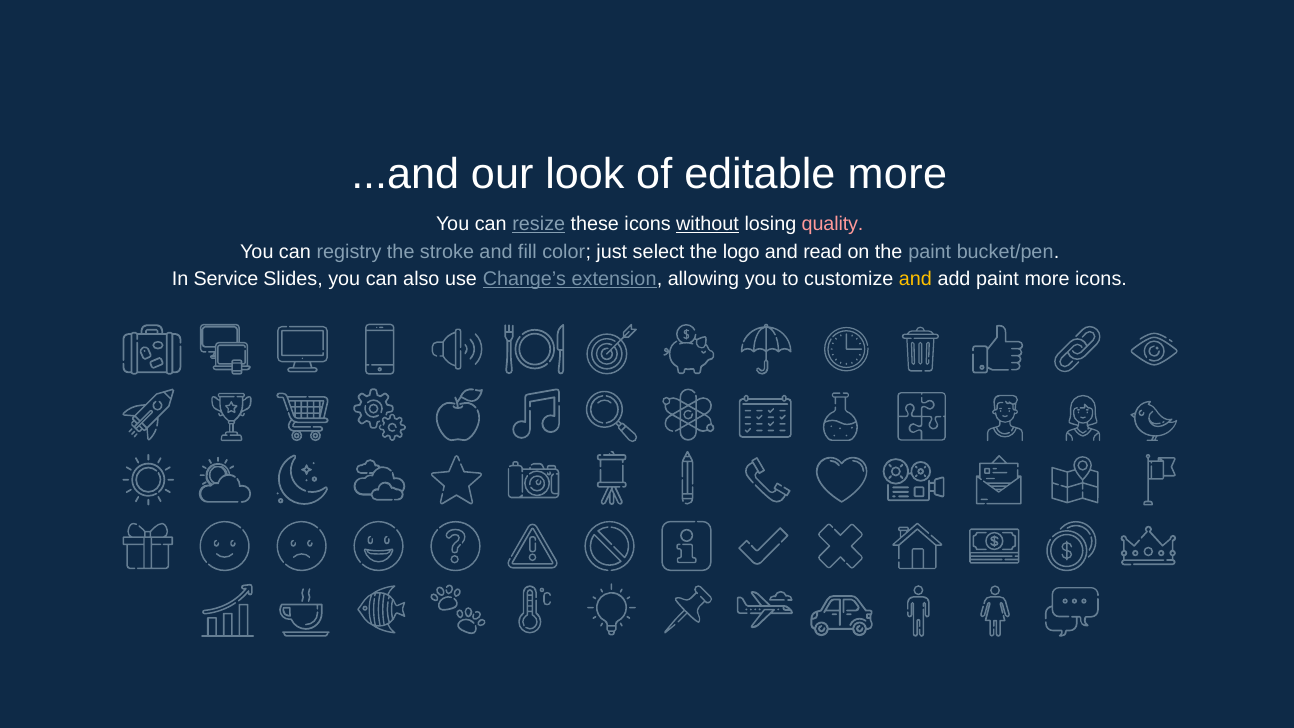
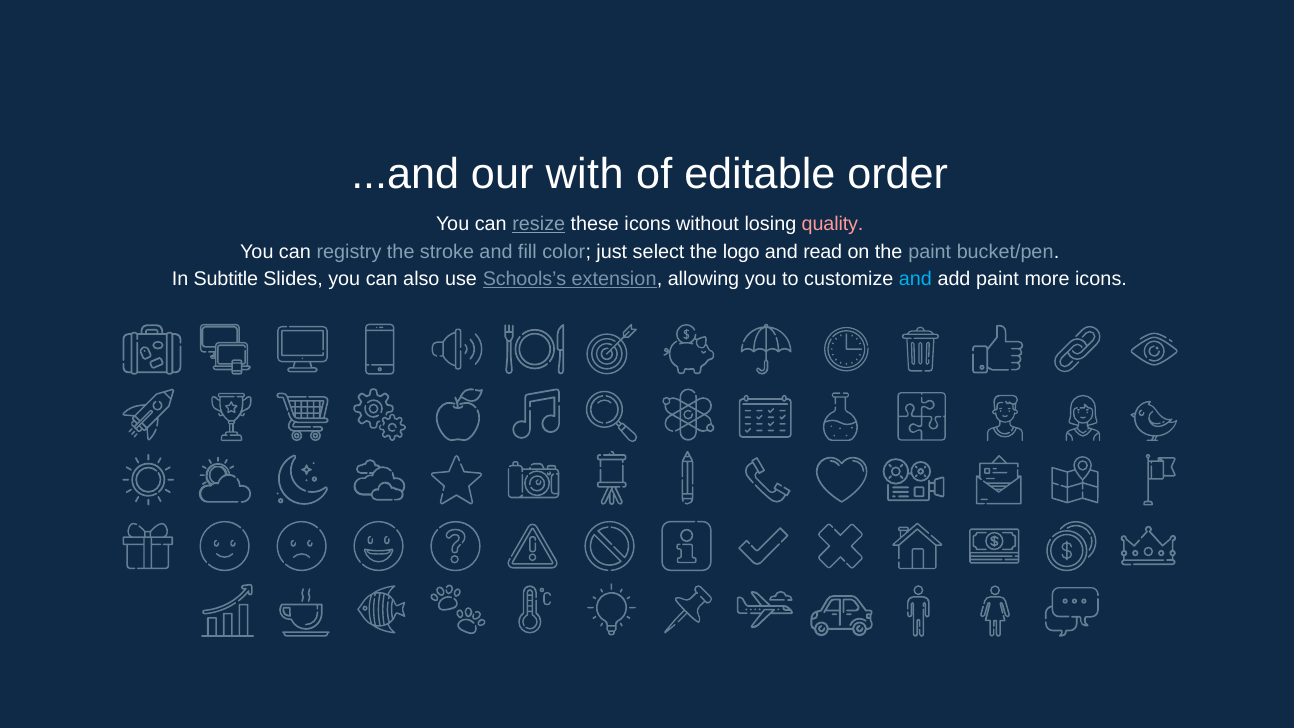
look: look -> with
editable more: more -> order
without underline: present -> none
Service: Service -> Subtitle
Change’s: Change’s -> Schools’s
and at (915, 279) colour: yellow -> light blue
